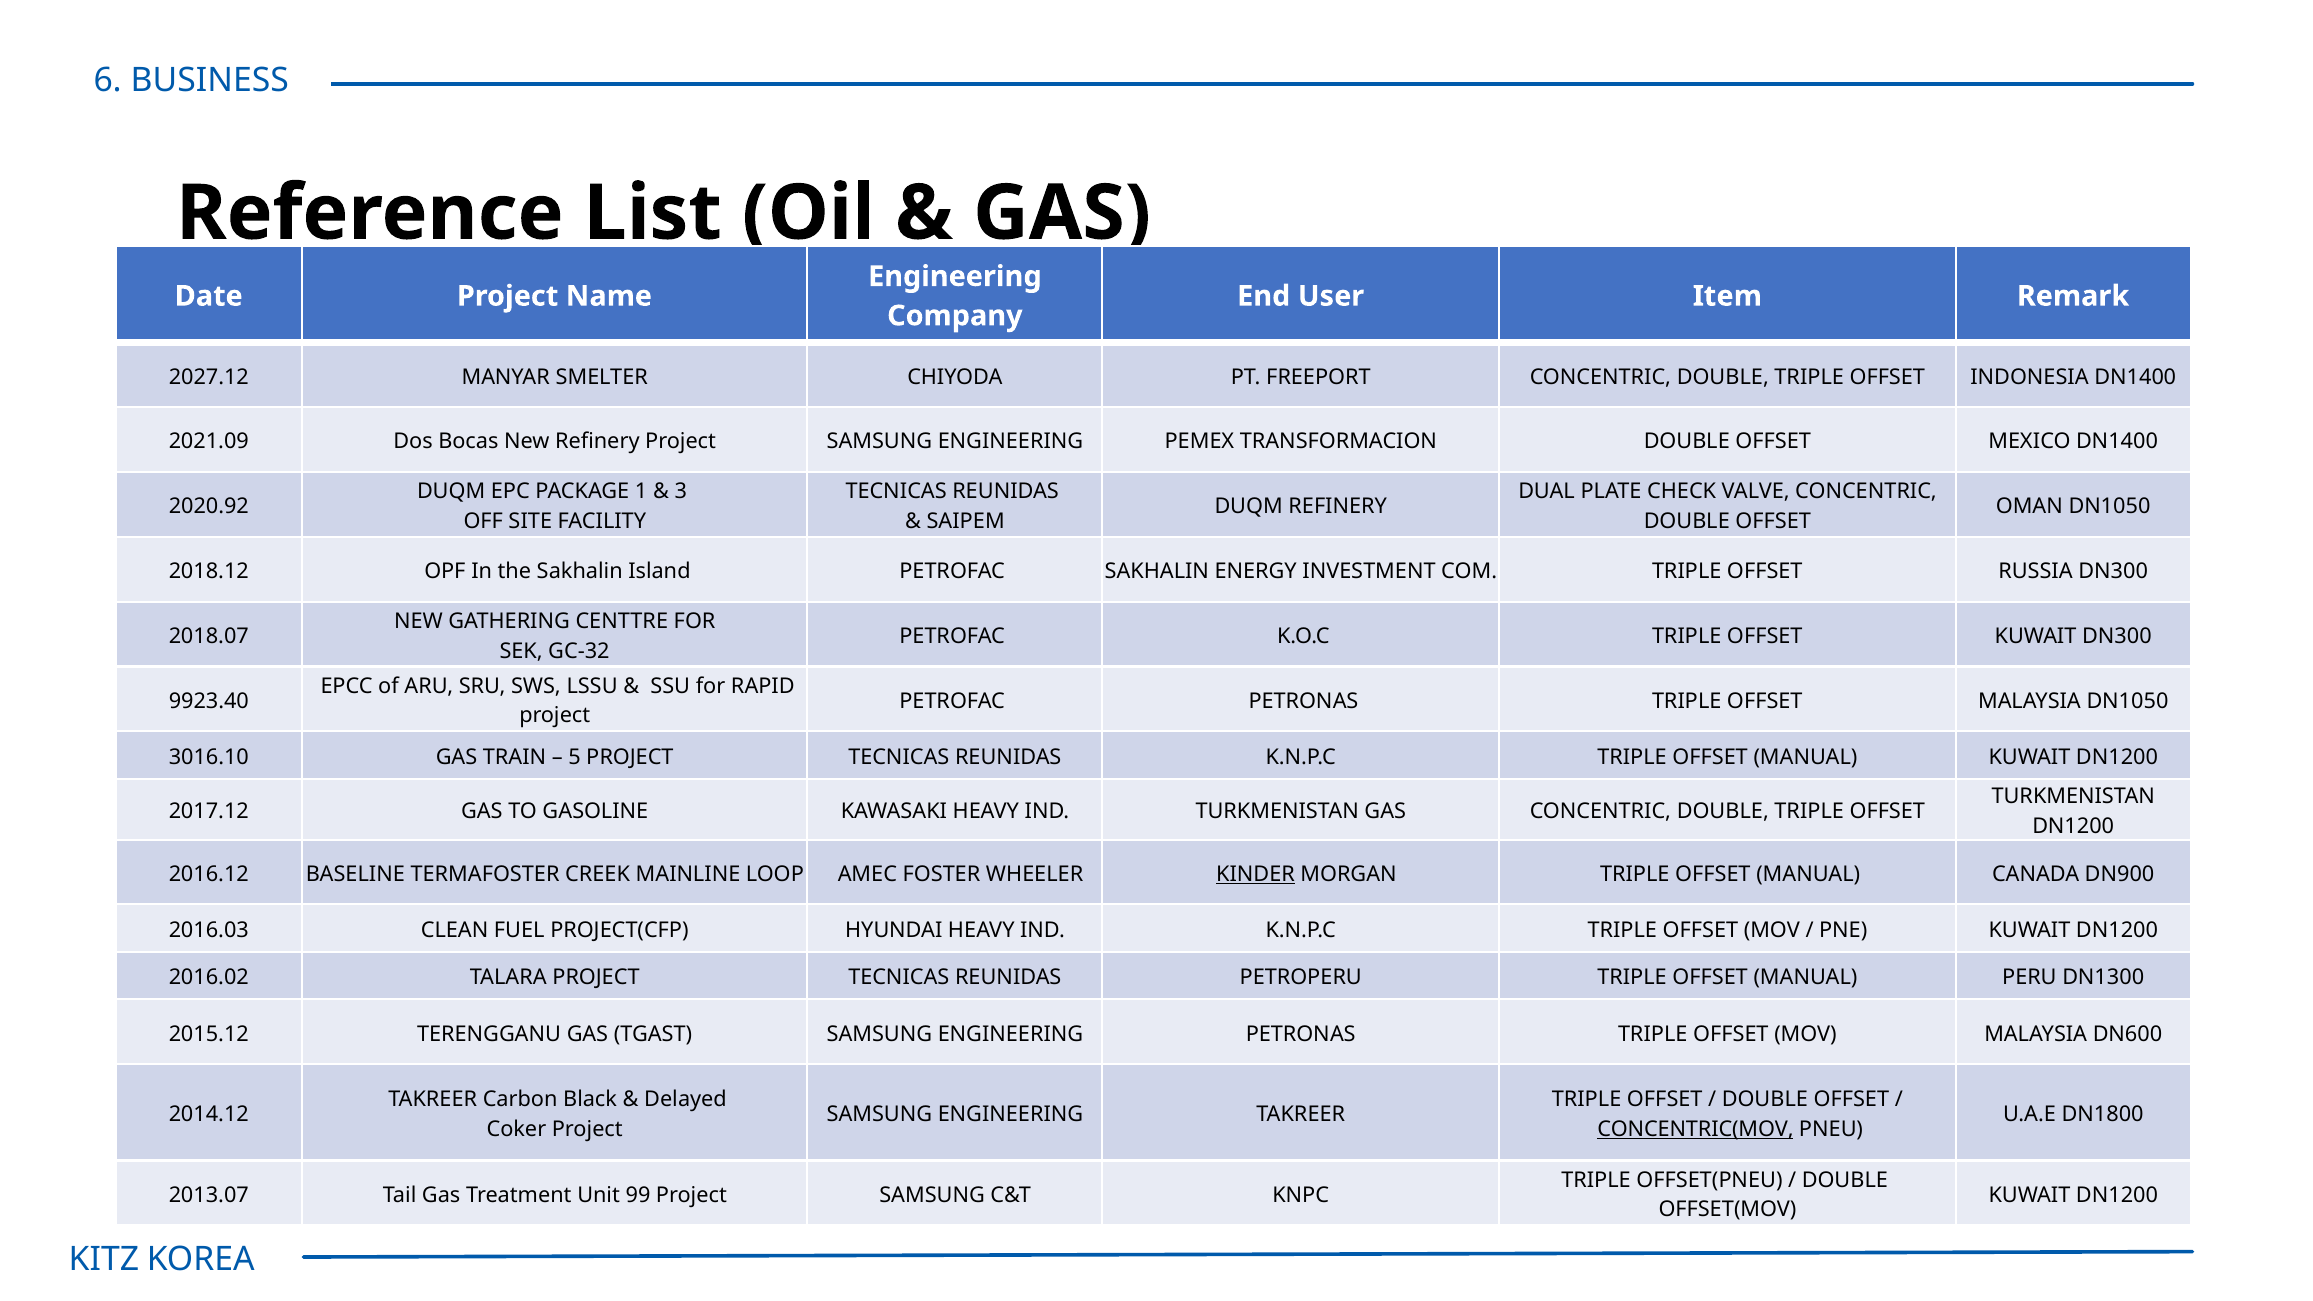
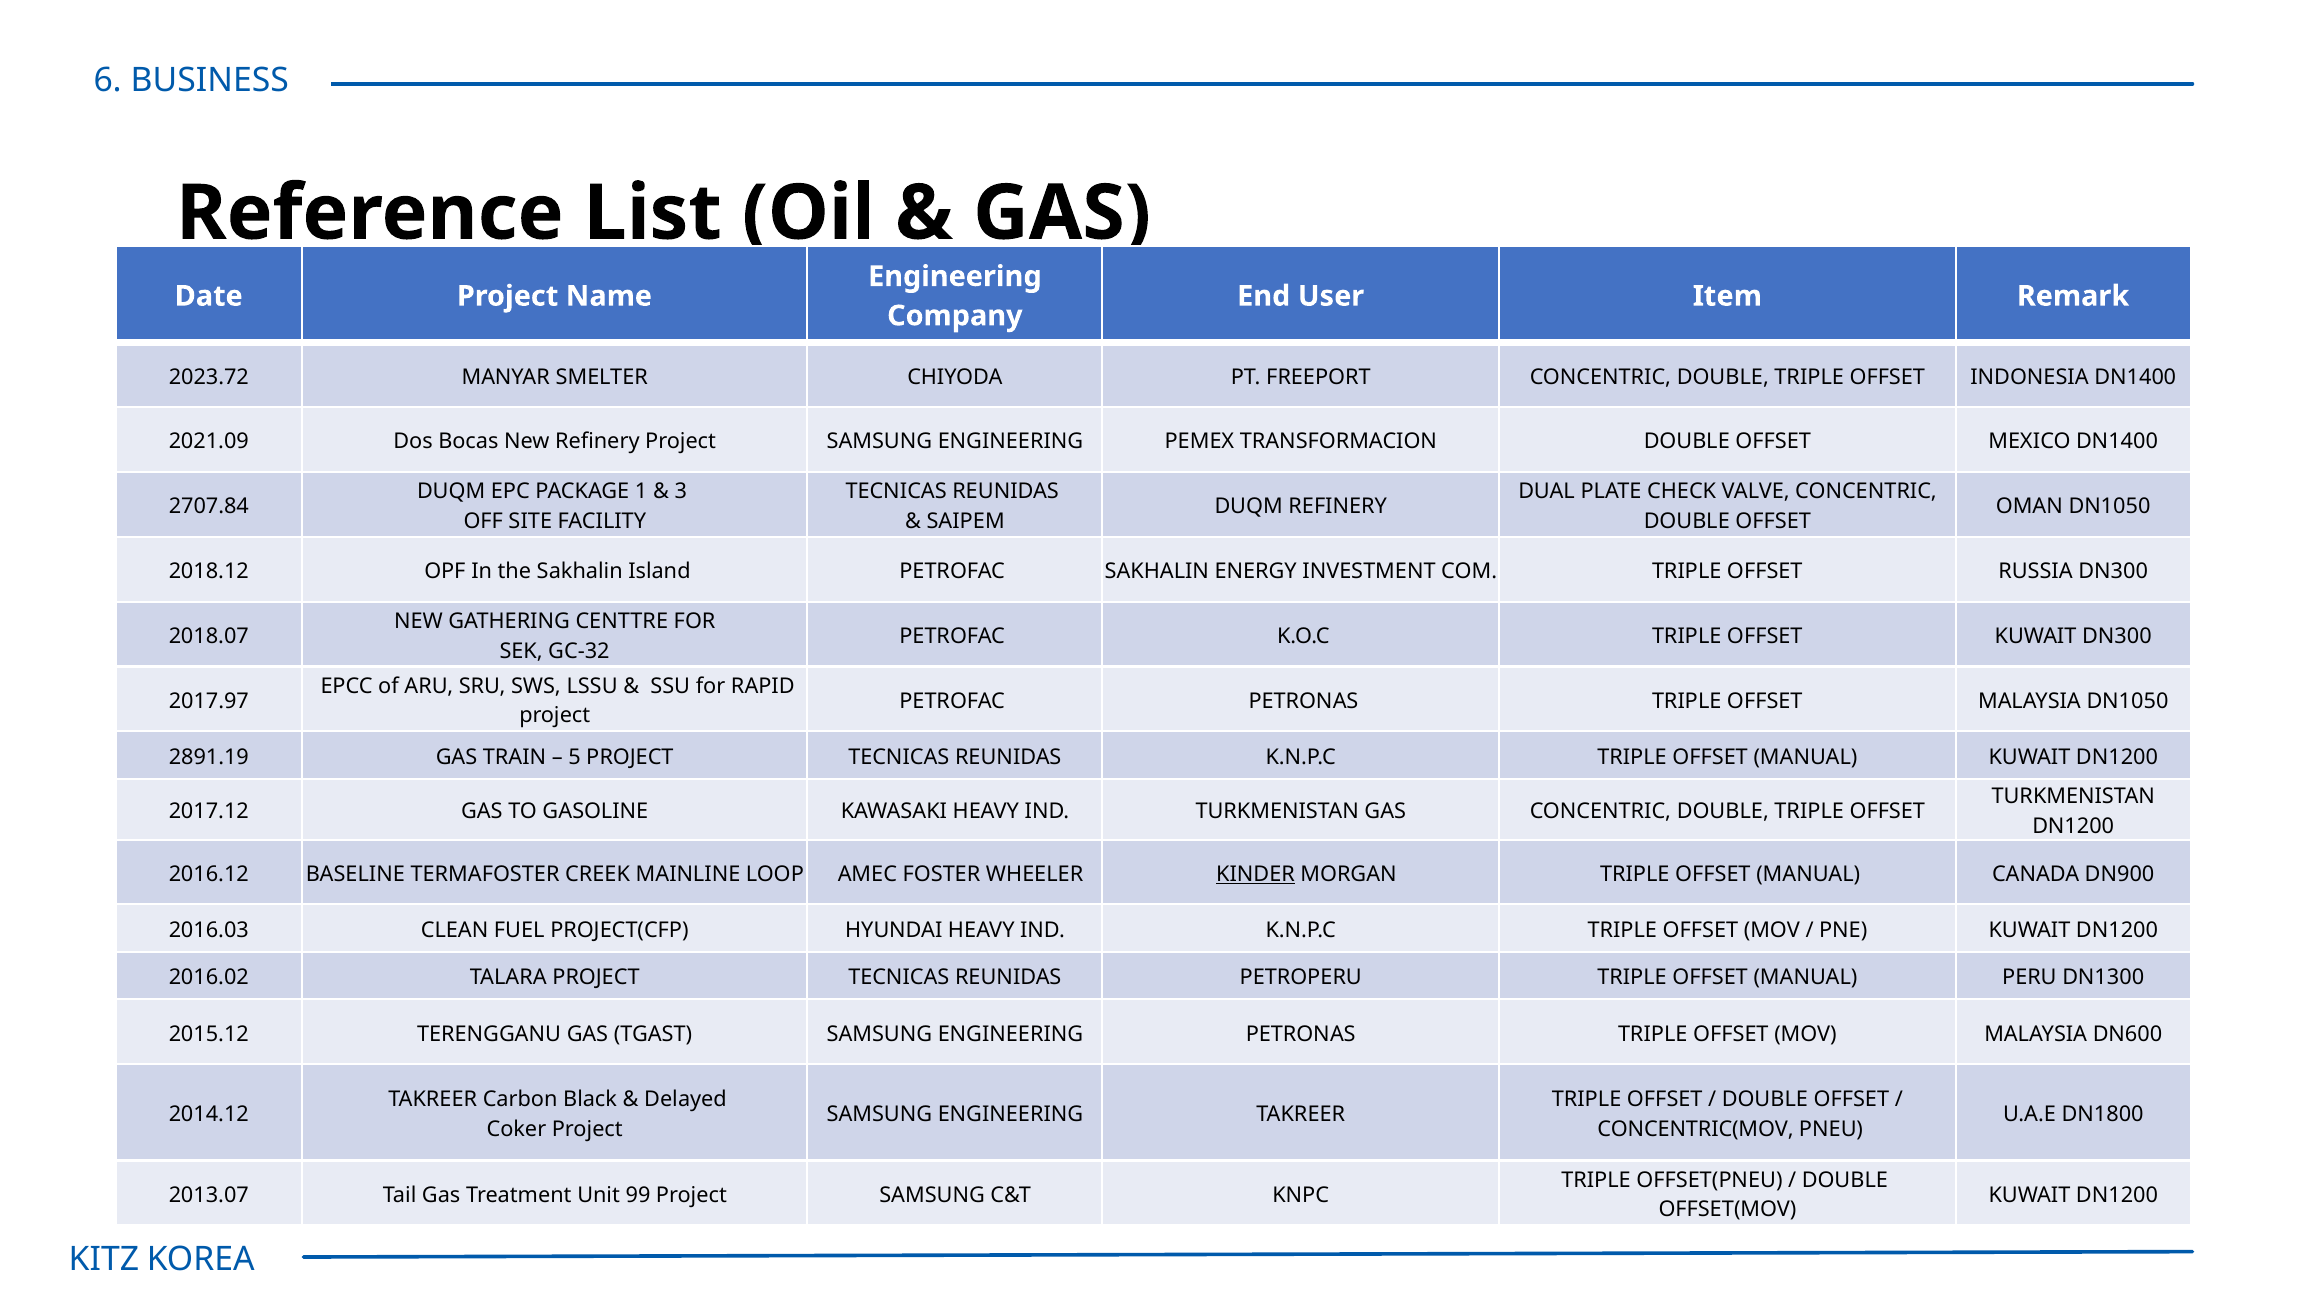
2027.12: 2027.12 -> 2023.72
2020.92: 2020.92 -> 2707.84
9923.40: 9923.40 -> 2017.97
3016.10: 3016.10 -> 2891.19
CONCENTRIC(MOV underline: present -> none
